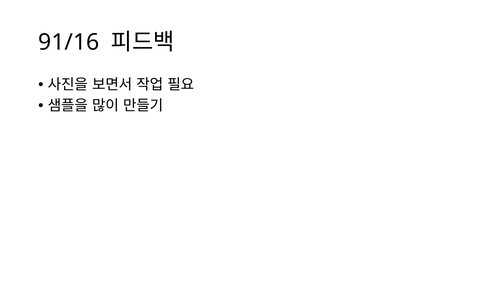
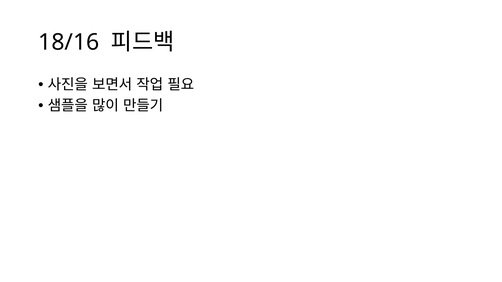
91/16: 91/16 -> 18/16
